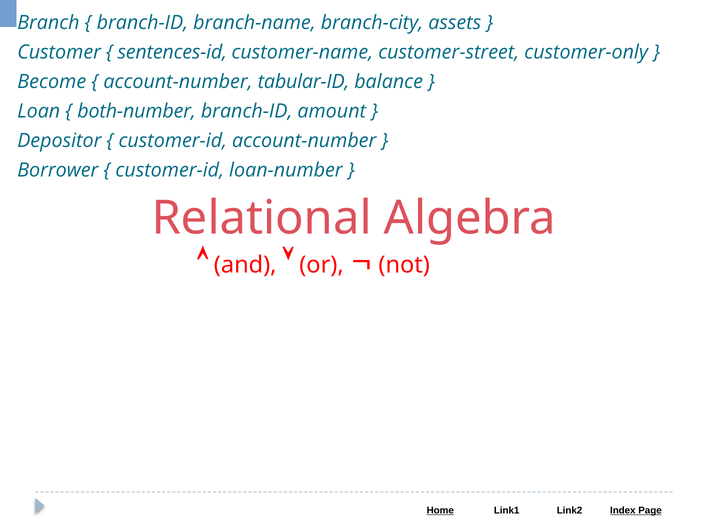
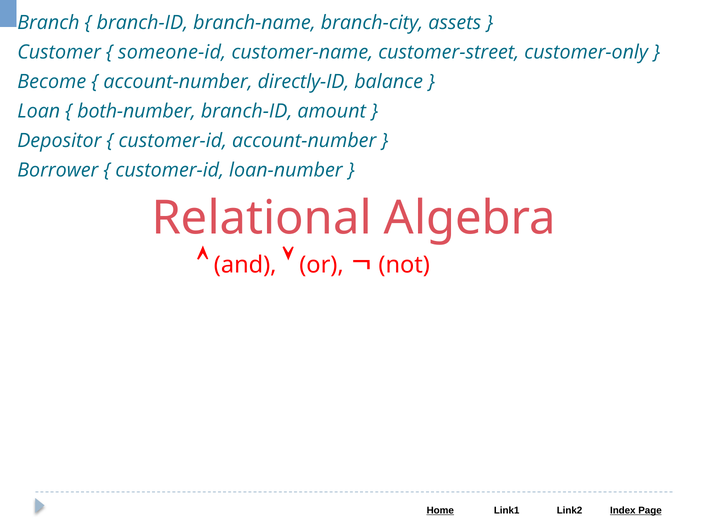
sentences-id: sentences-id -> someone-id
tabular-ID: tabular-ID -> directly-ID
